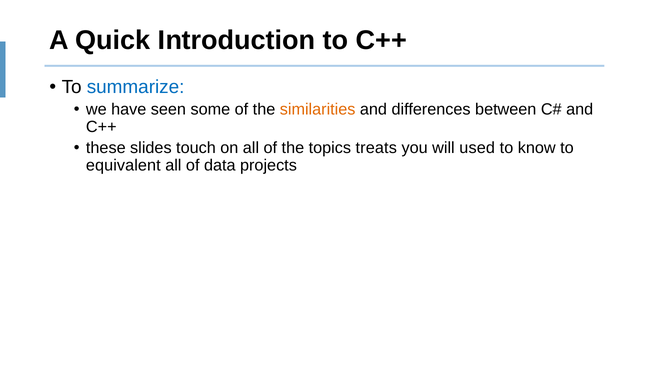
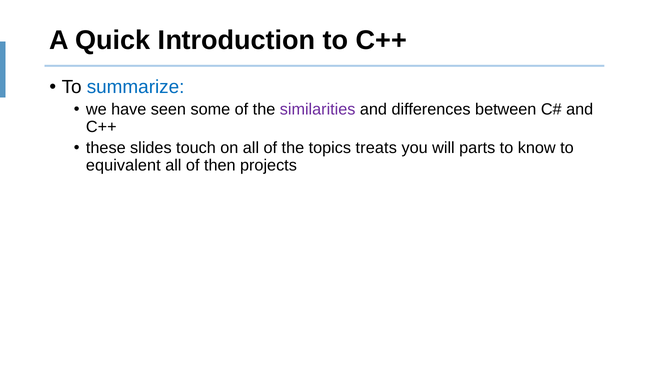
similarities colour: orange -> purple
used: used -> parts
data: data -> then
